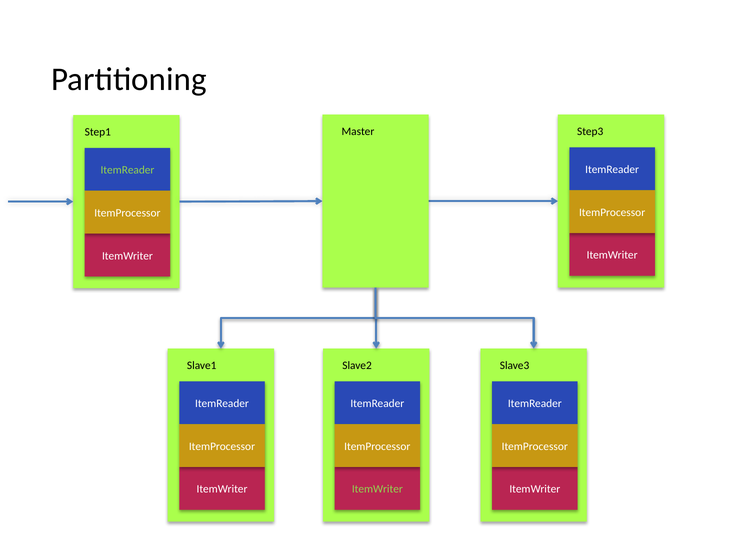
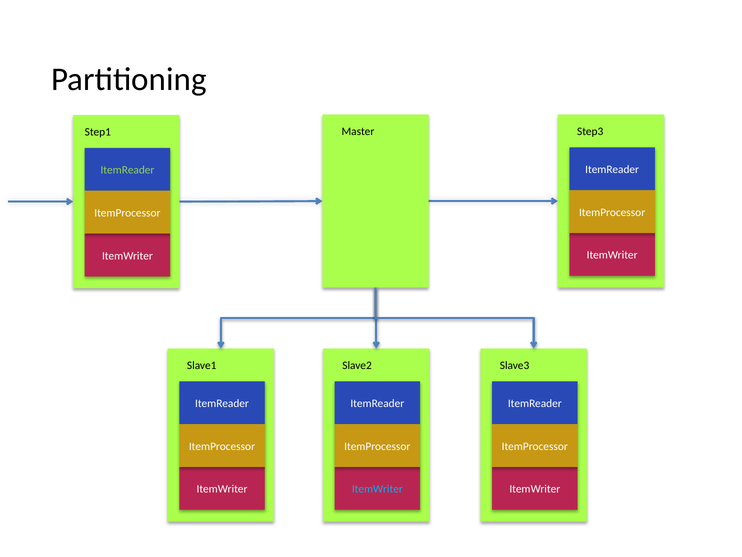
ItemWriter at (377, 489) colour: light green -> light blue
